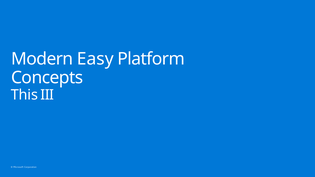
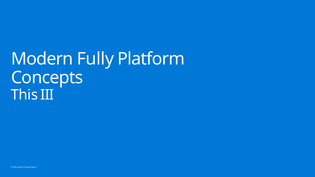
Easy: Easy -> Fully
